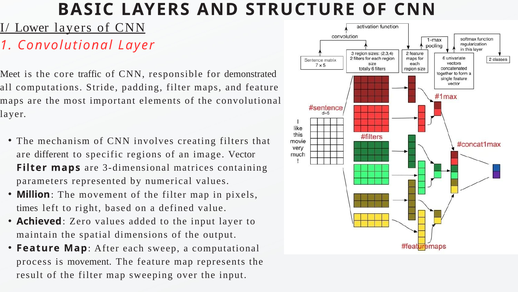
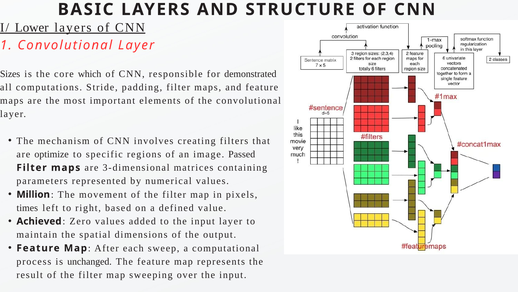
Meet: Meet -> Sizes
traffic: traffic -> which
different: different -> optimize
Vector: Vector -> Passed
is movement: movement -> unchanged
